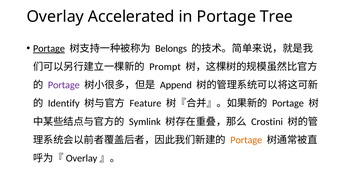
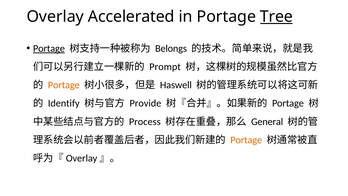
Tree underline: none -> present
Portage at (64, 85) colour: purple -> orange
Append: Append -> Haswell
Feature: Feature -> Provide
Symlink: Symlink -> Process
Crostini: Crostini -> General
